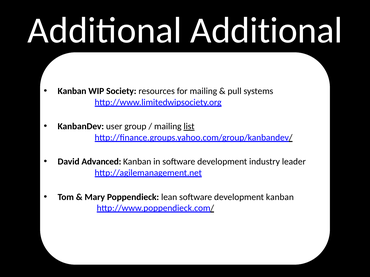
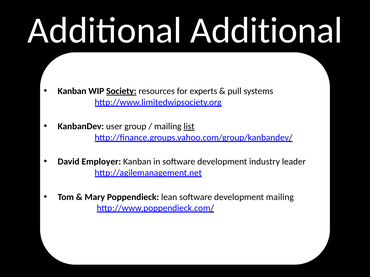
Society underline: none -> present
for mailing: mailing -> experts
Advanced: Advanced -> Employer
development kanban: kanban -> mailing
